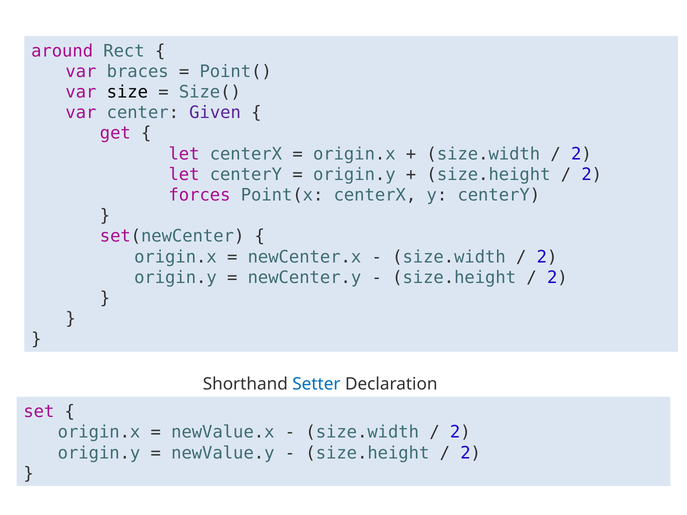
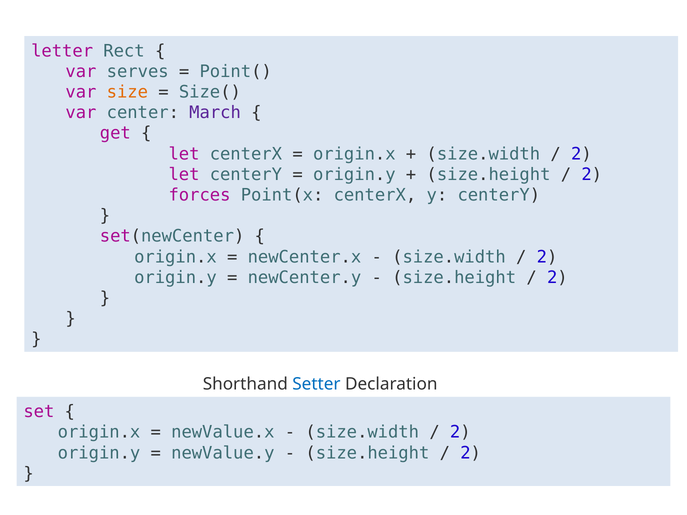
around: around -> letter
braces: braces -> serves
size colour: black -> orange
Given: Given -> March
